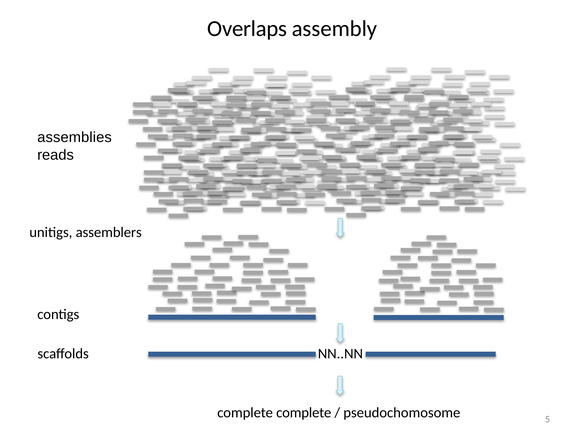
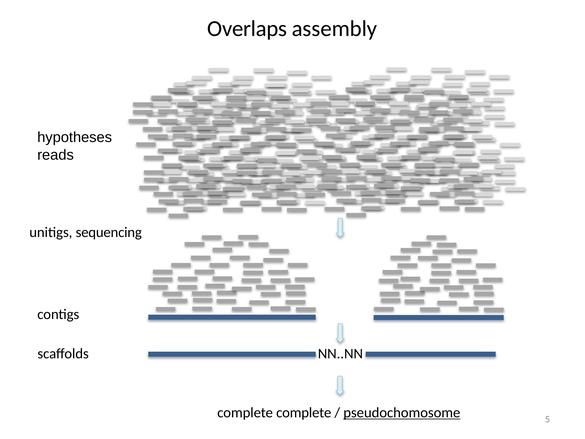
assemblies: assemblies -> hypotheses
assemblers: assemblers -> sequencing
pseudochomosome underline: none -> present
